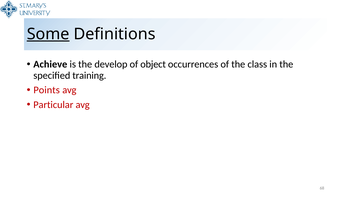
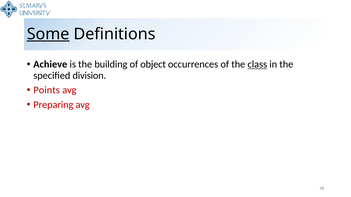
develop: develop -> building
class underline: none -> present
training: training -> division
Particular: Particular -> Preparing
